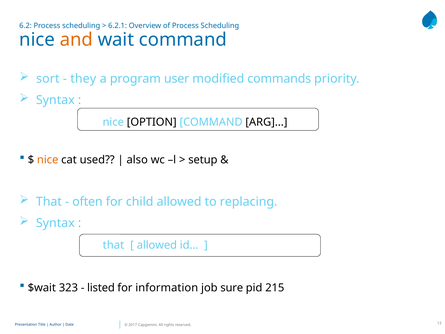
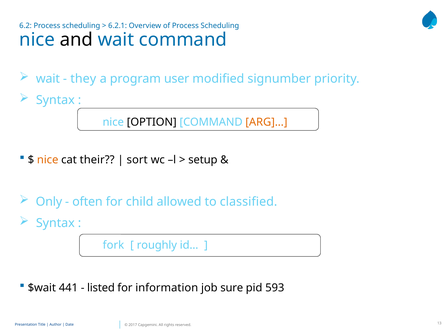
and colour: orange -> black
sort at (48, 79): sort -> wait
commands: commands -> signumber
ARG colour: black -> orange
used: used -> their
also: also -> sort
That at (49, 202): That -> Only
replacing: replacing -> classified
that at (113, 245): that -> fork
allowed at (157, 245): allowed -> roughly
323: 323 -> 441
215: 215 -> 593
